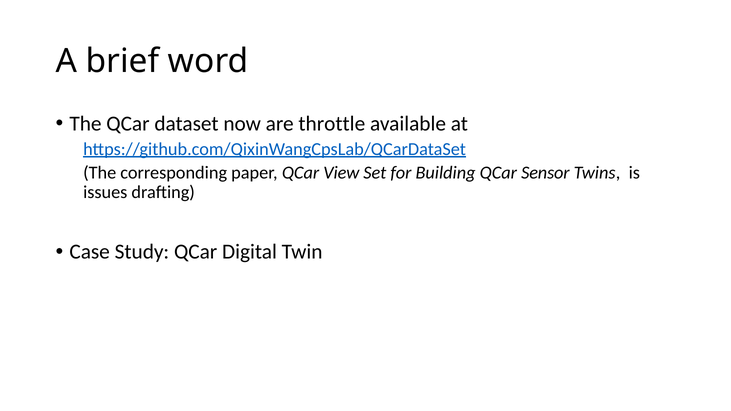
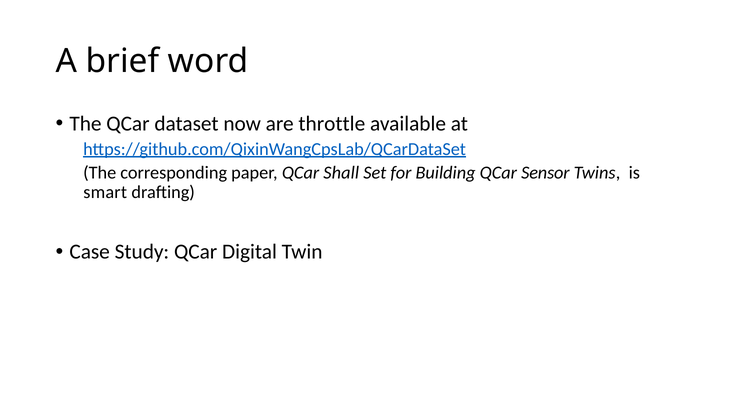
View: View -> Shall
issues: issues -> smart
